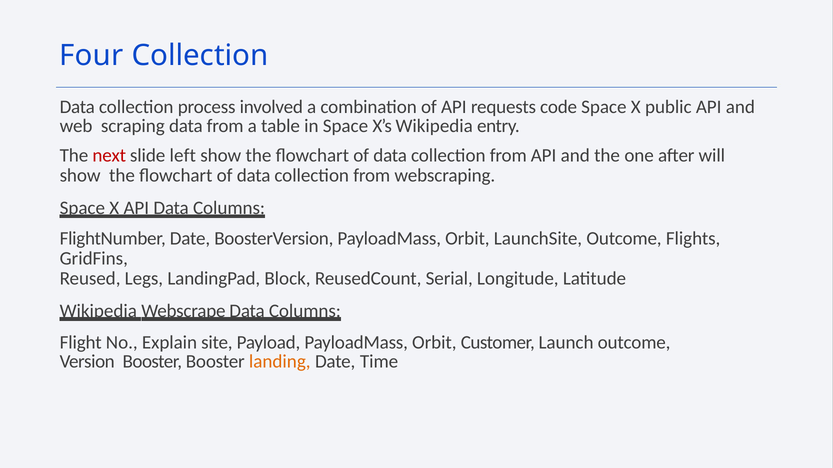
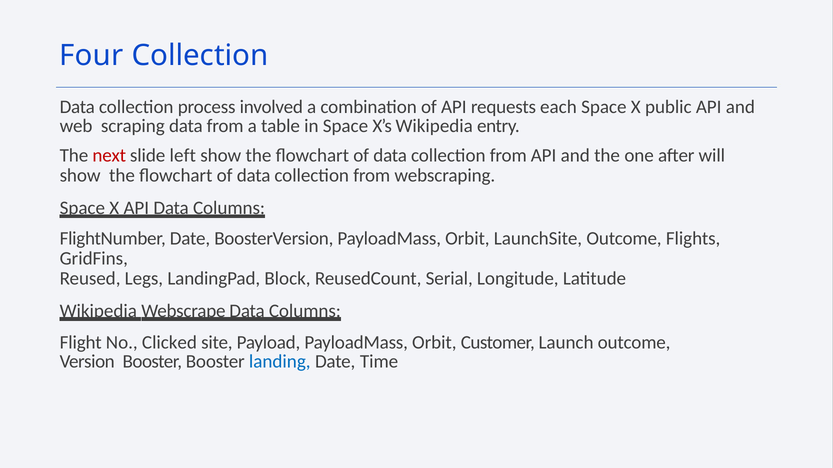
code: code -> each
Explain: Explain -> Clicked
landing colour: orange -> blue
